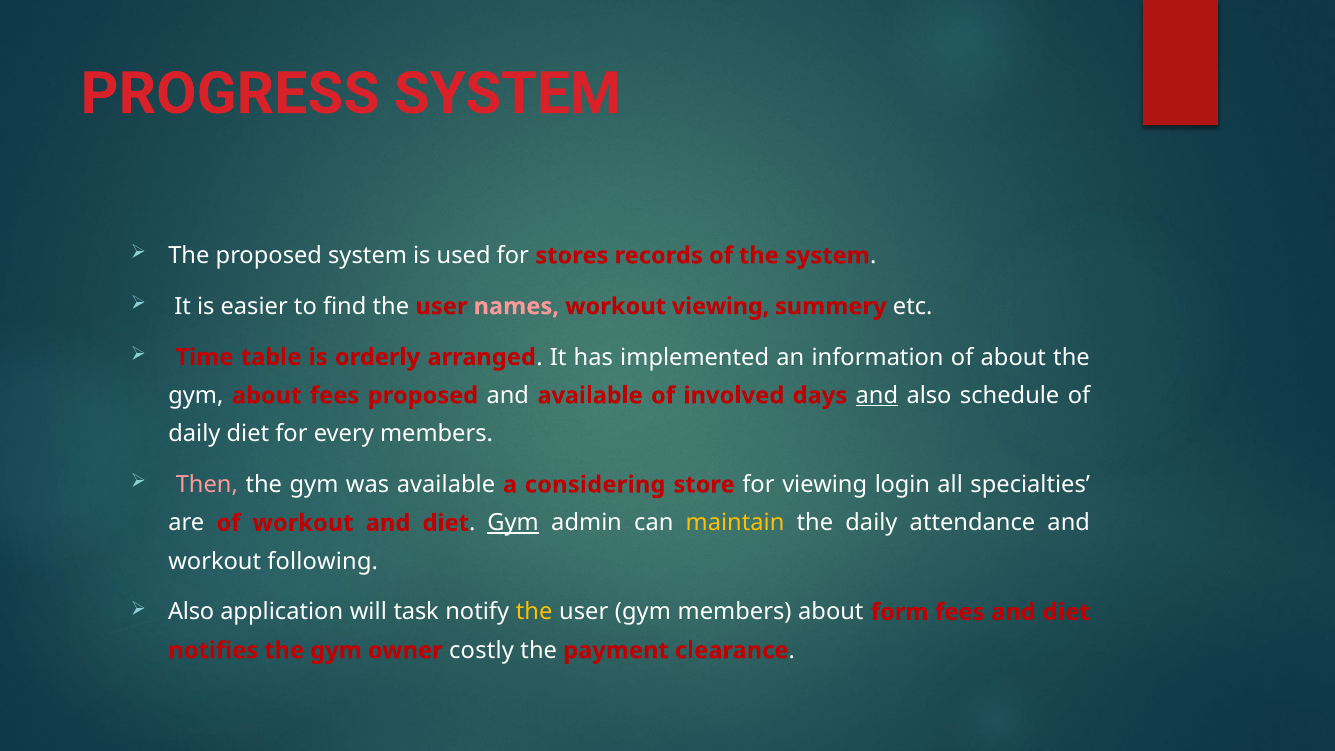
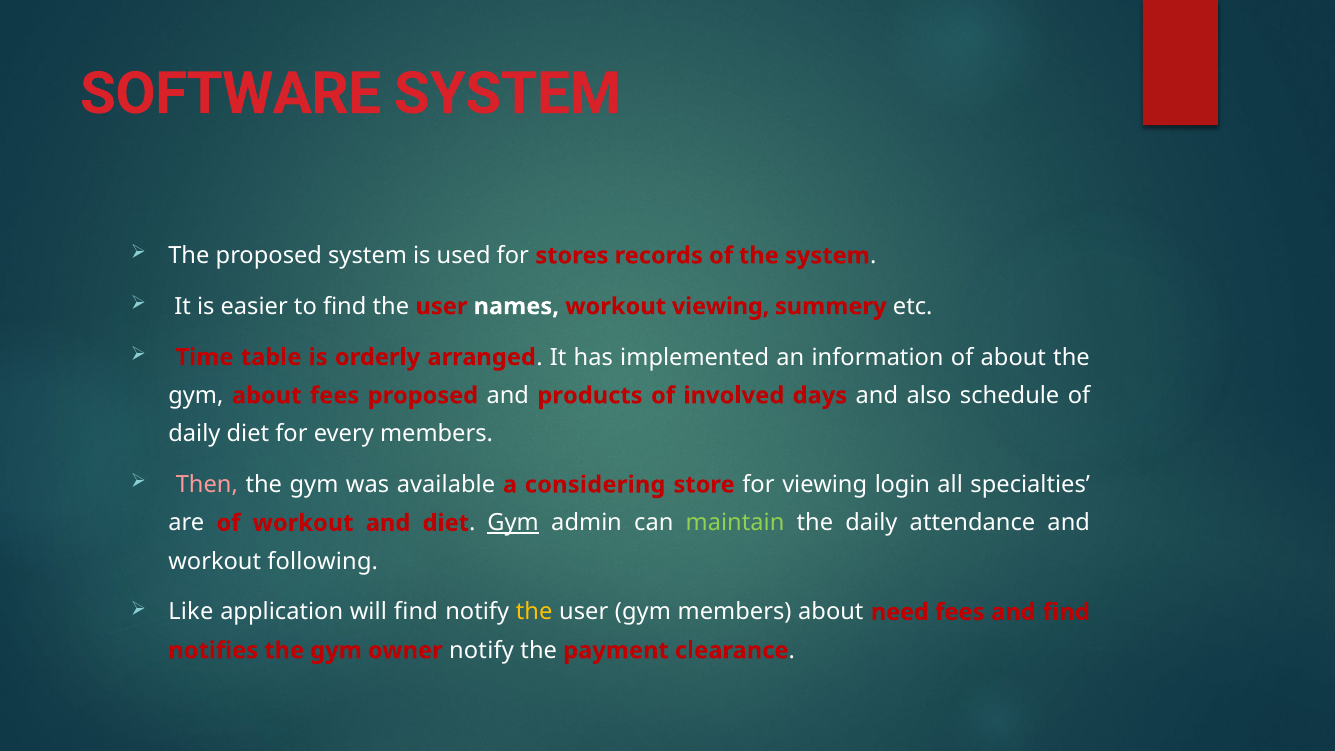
PROGRESS: PROGRESS -> SOFTWARE
names colour: pink -> white
and available: available -> products
and at (877, 396) underline: present -> none
maintain colour: yellow -> light green
Also at (191, 612): Also -> Like
will task: task -> find
form: form -> need
fees and diet: diet -> find
owner costly: costly -> notify
